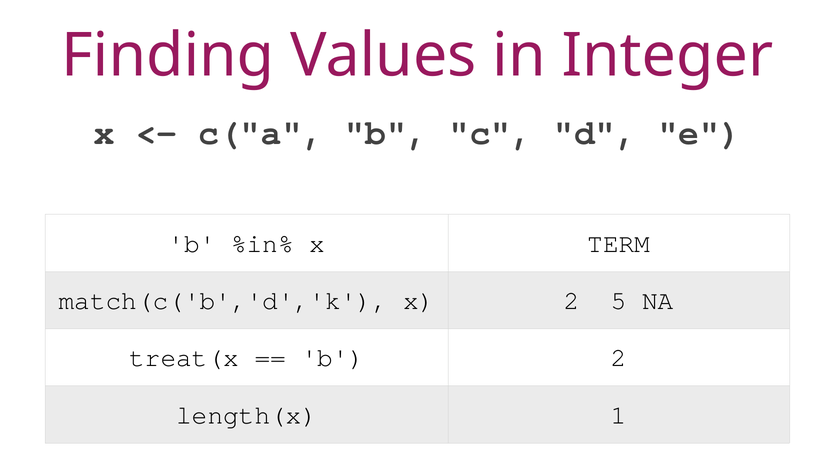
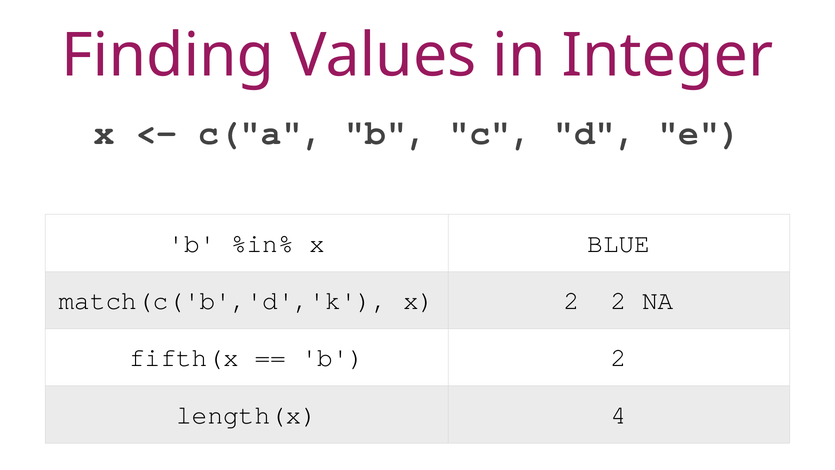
TERM: TERM -> BLUE
2 5: 5 -> 2
treat(x: treat(x -> fifth(x
1: 1 -> 4
